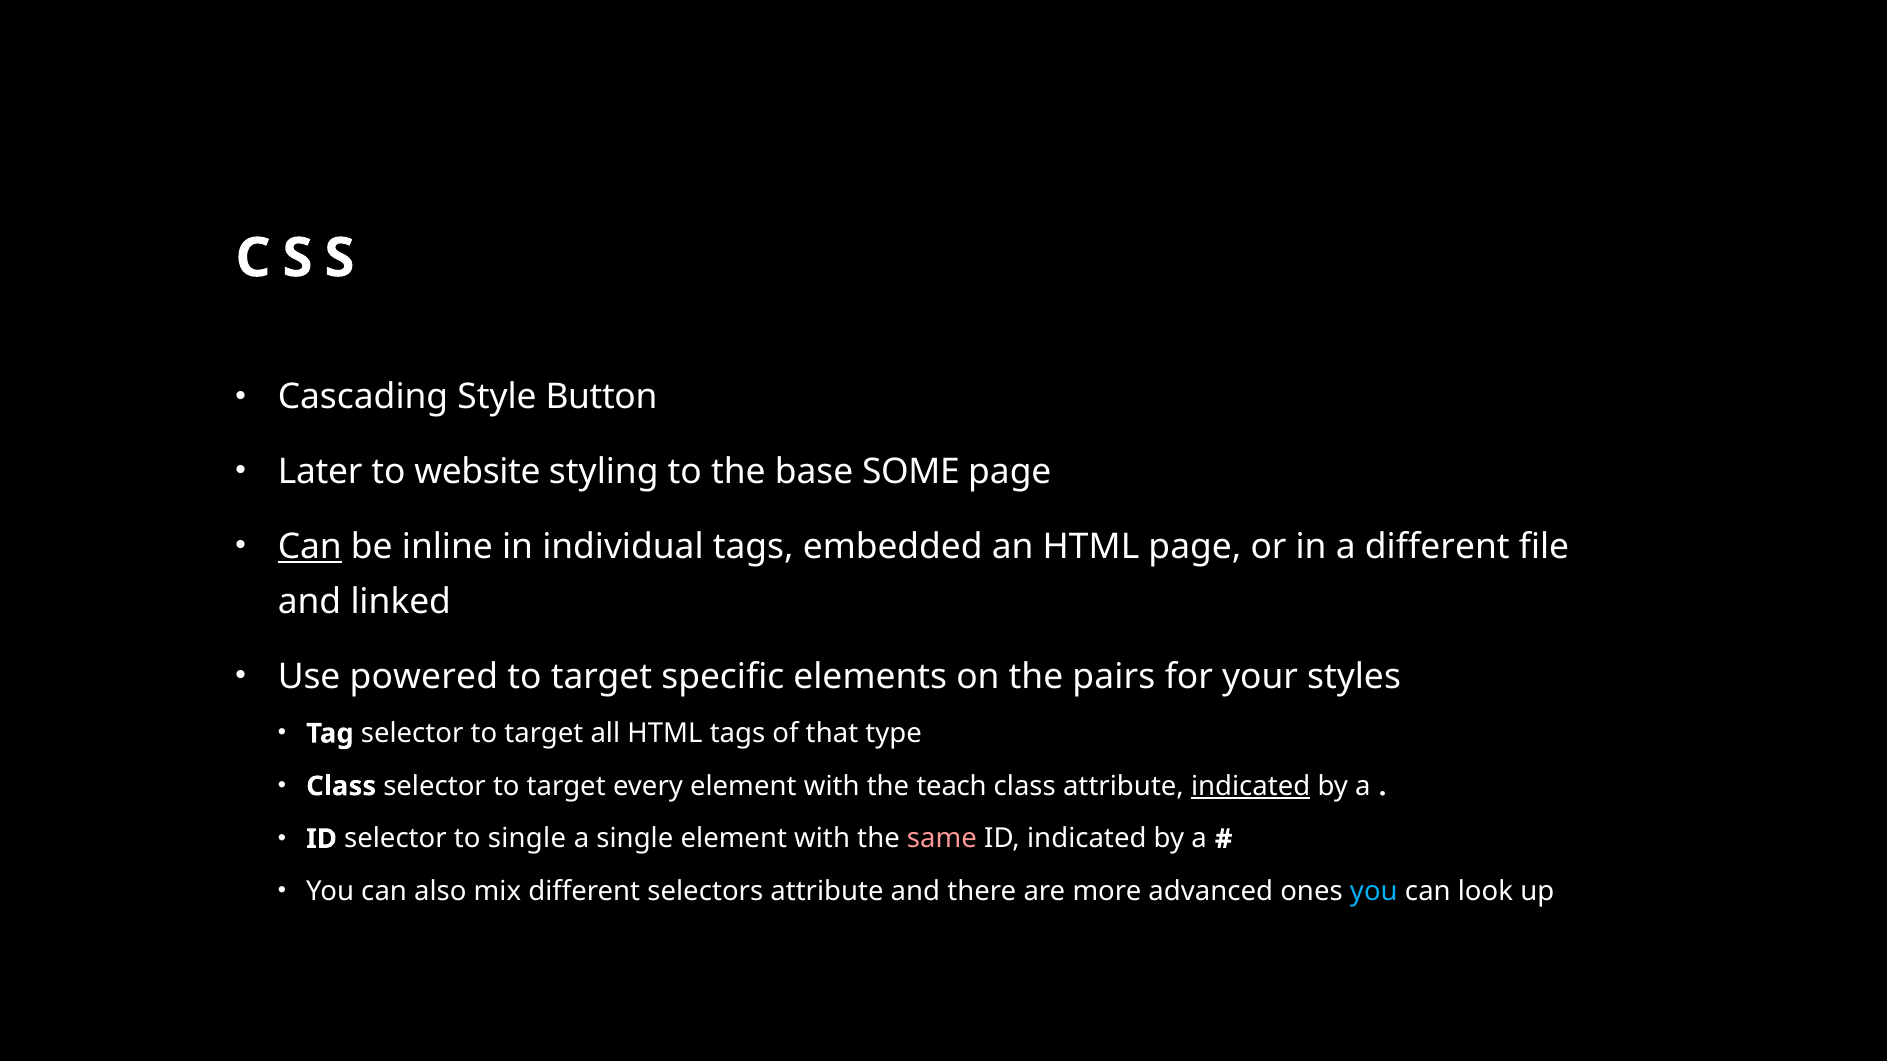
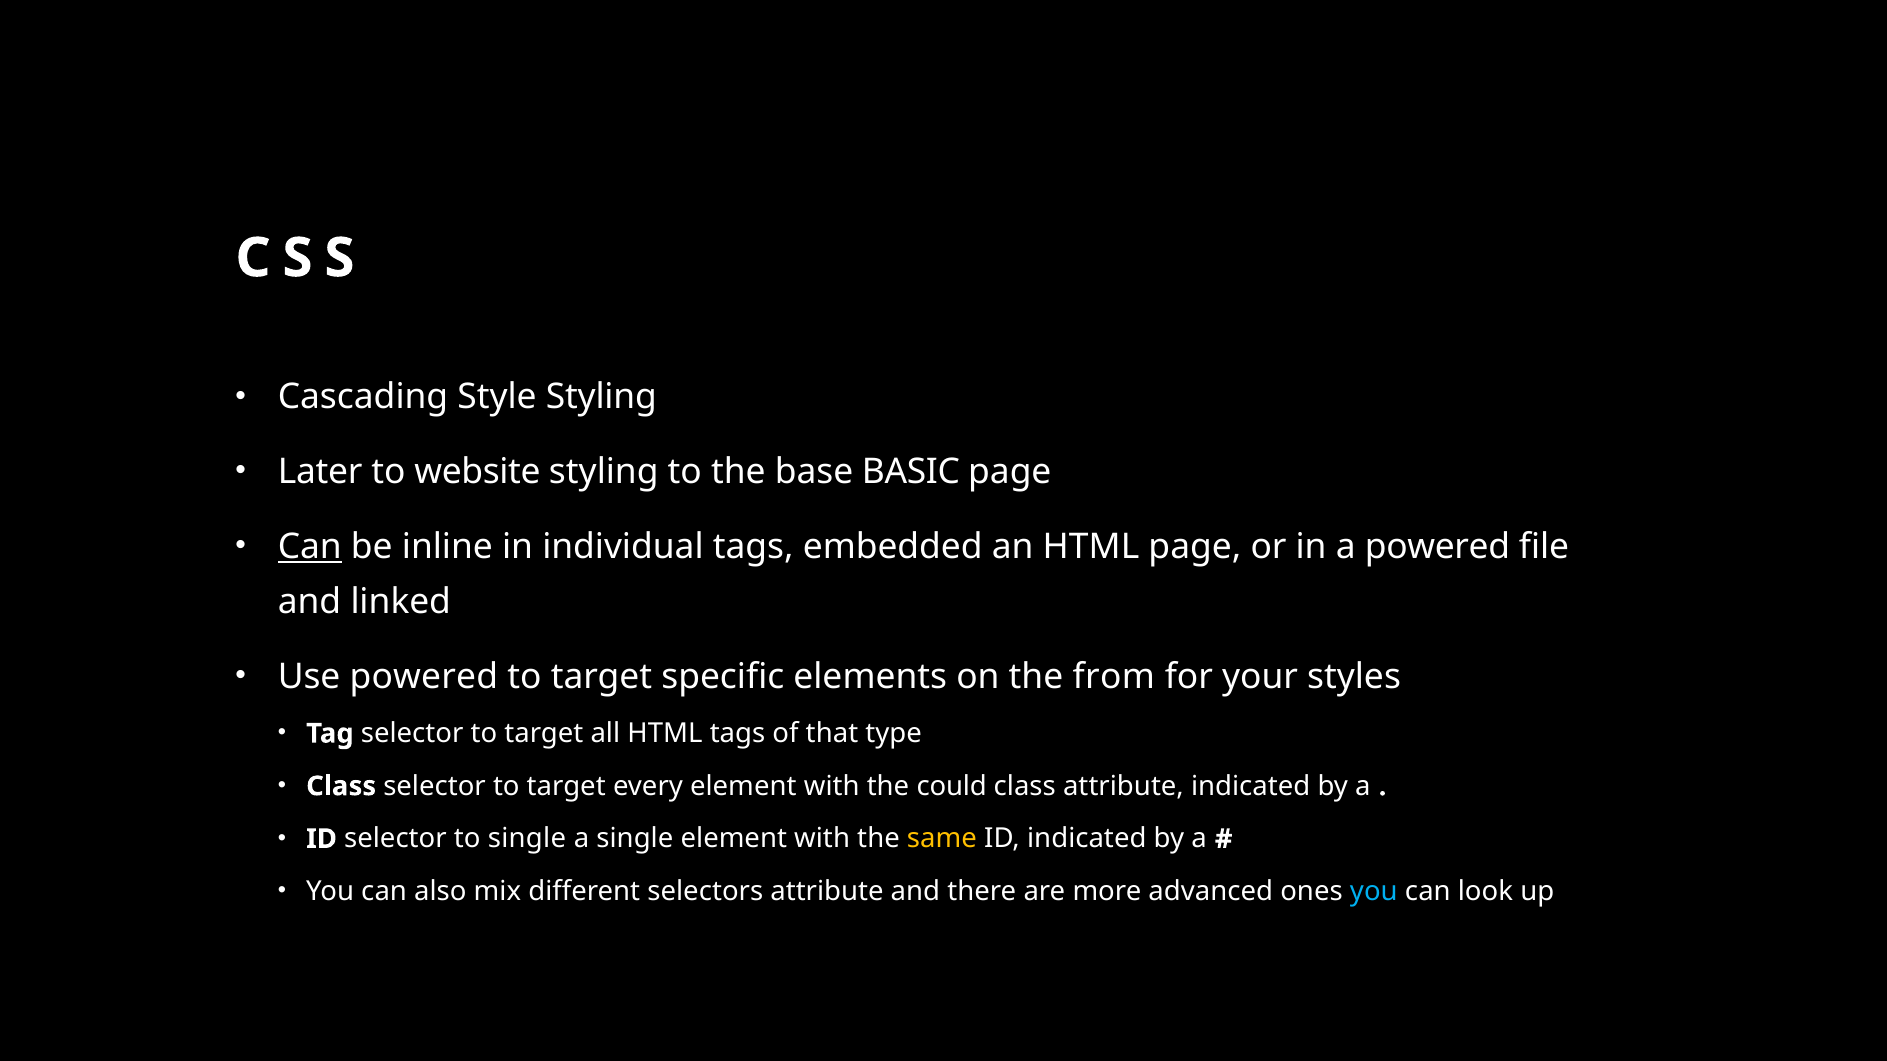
Style Button: Button -> Styling
SOME: SOME -> BASIC
a different: different -> powered
pairs: pairs -> from
teach: teach -> could
indicated at (1251, 787) underline: present -> none
same colour: pink -> yellow
